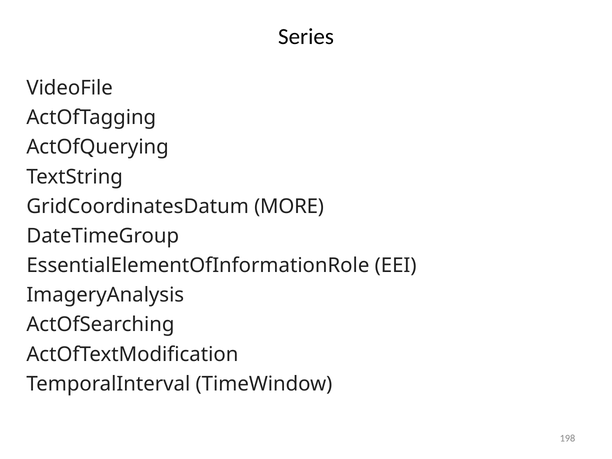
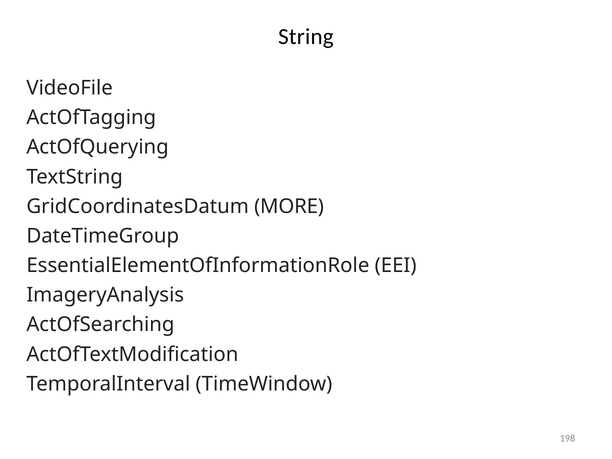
Series: Series -> String
